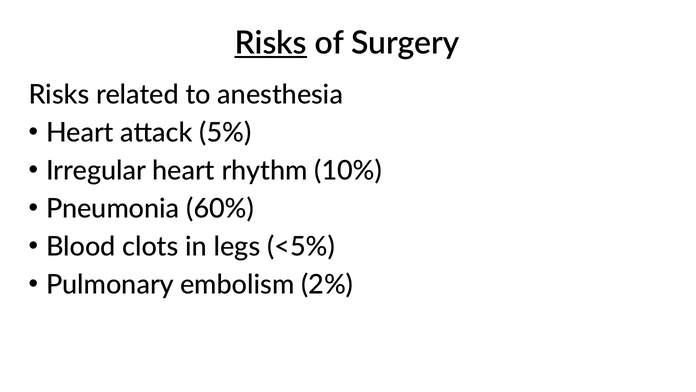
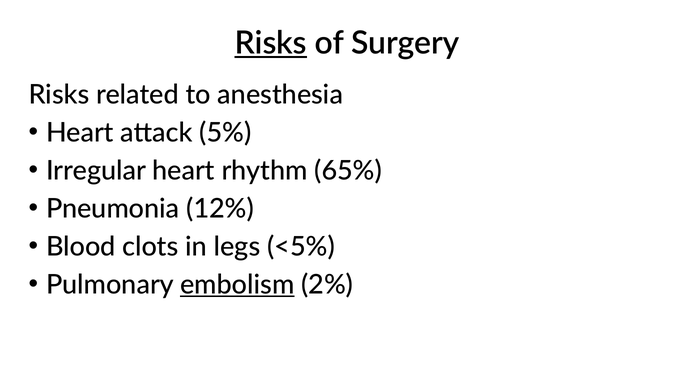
10%: 10% -> 65%
60%: 60% -> 12%
embolism underline: none -> present
